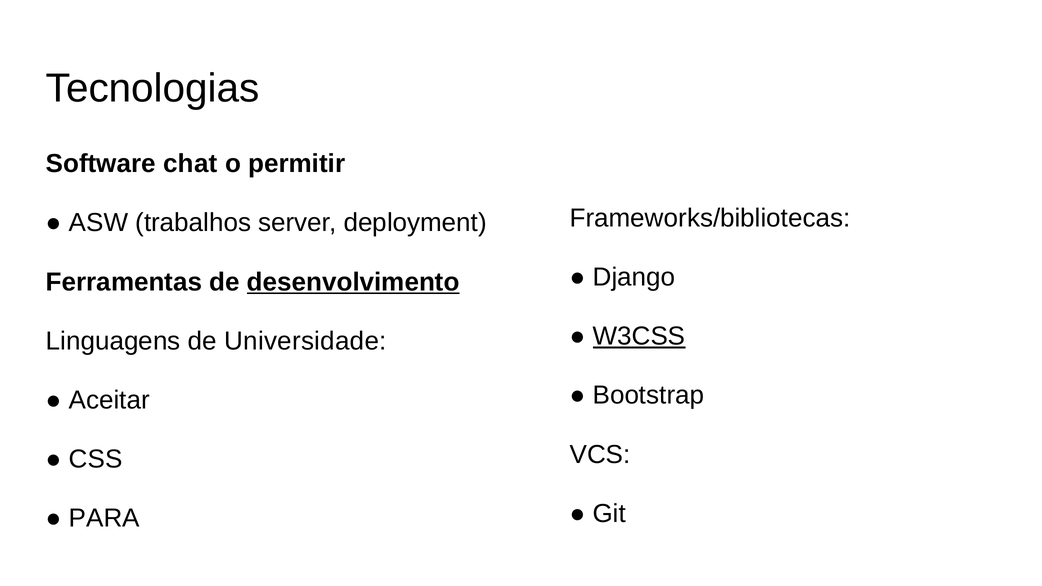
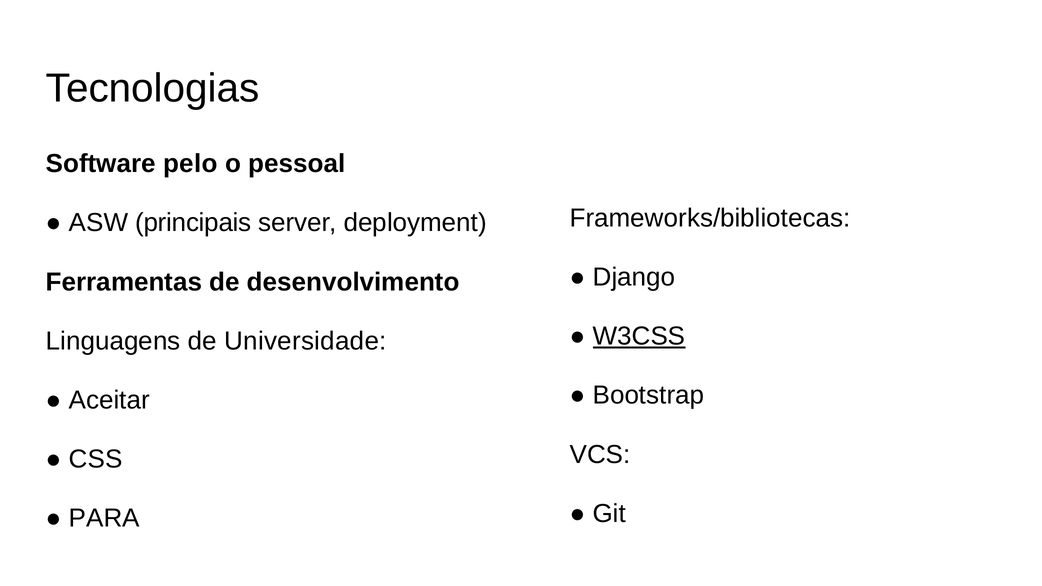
chat: chat -> pelo
permitir: permitir -> pessoal
trabalhos: trabalhos -> principais
desenvolvimento underline: present -> none
